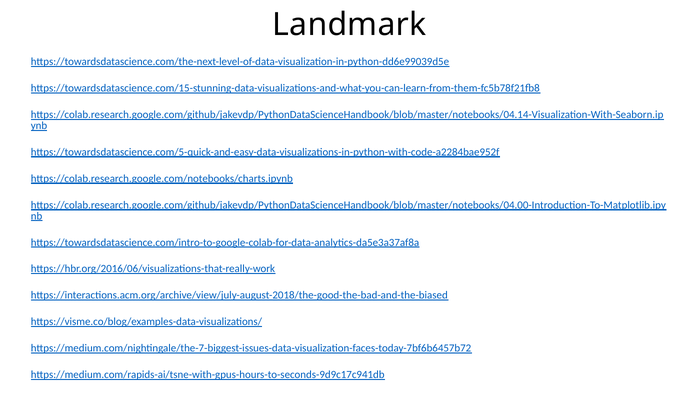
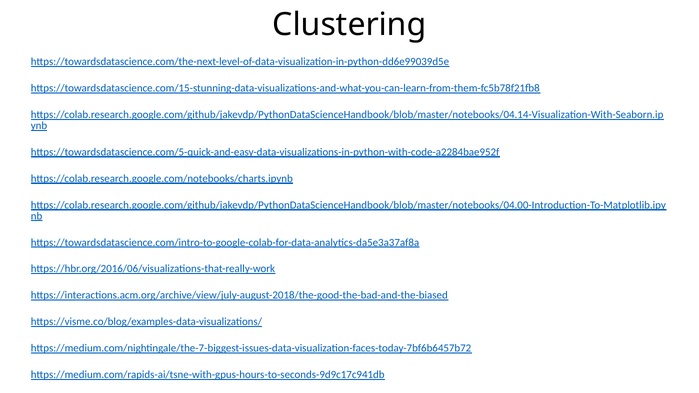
Landmark: Landmark -> Clustering
